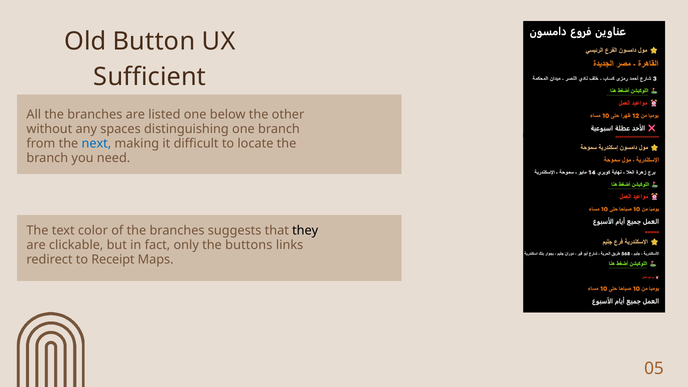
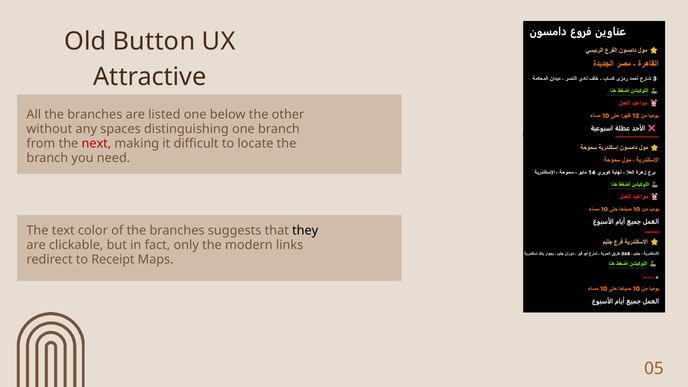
Sufficient: Sufficient -> Attractive
next colour: blue -> red
buttons: buttons -> modern
